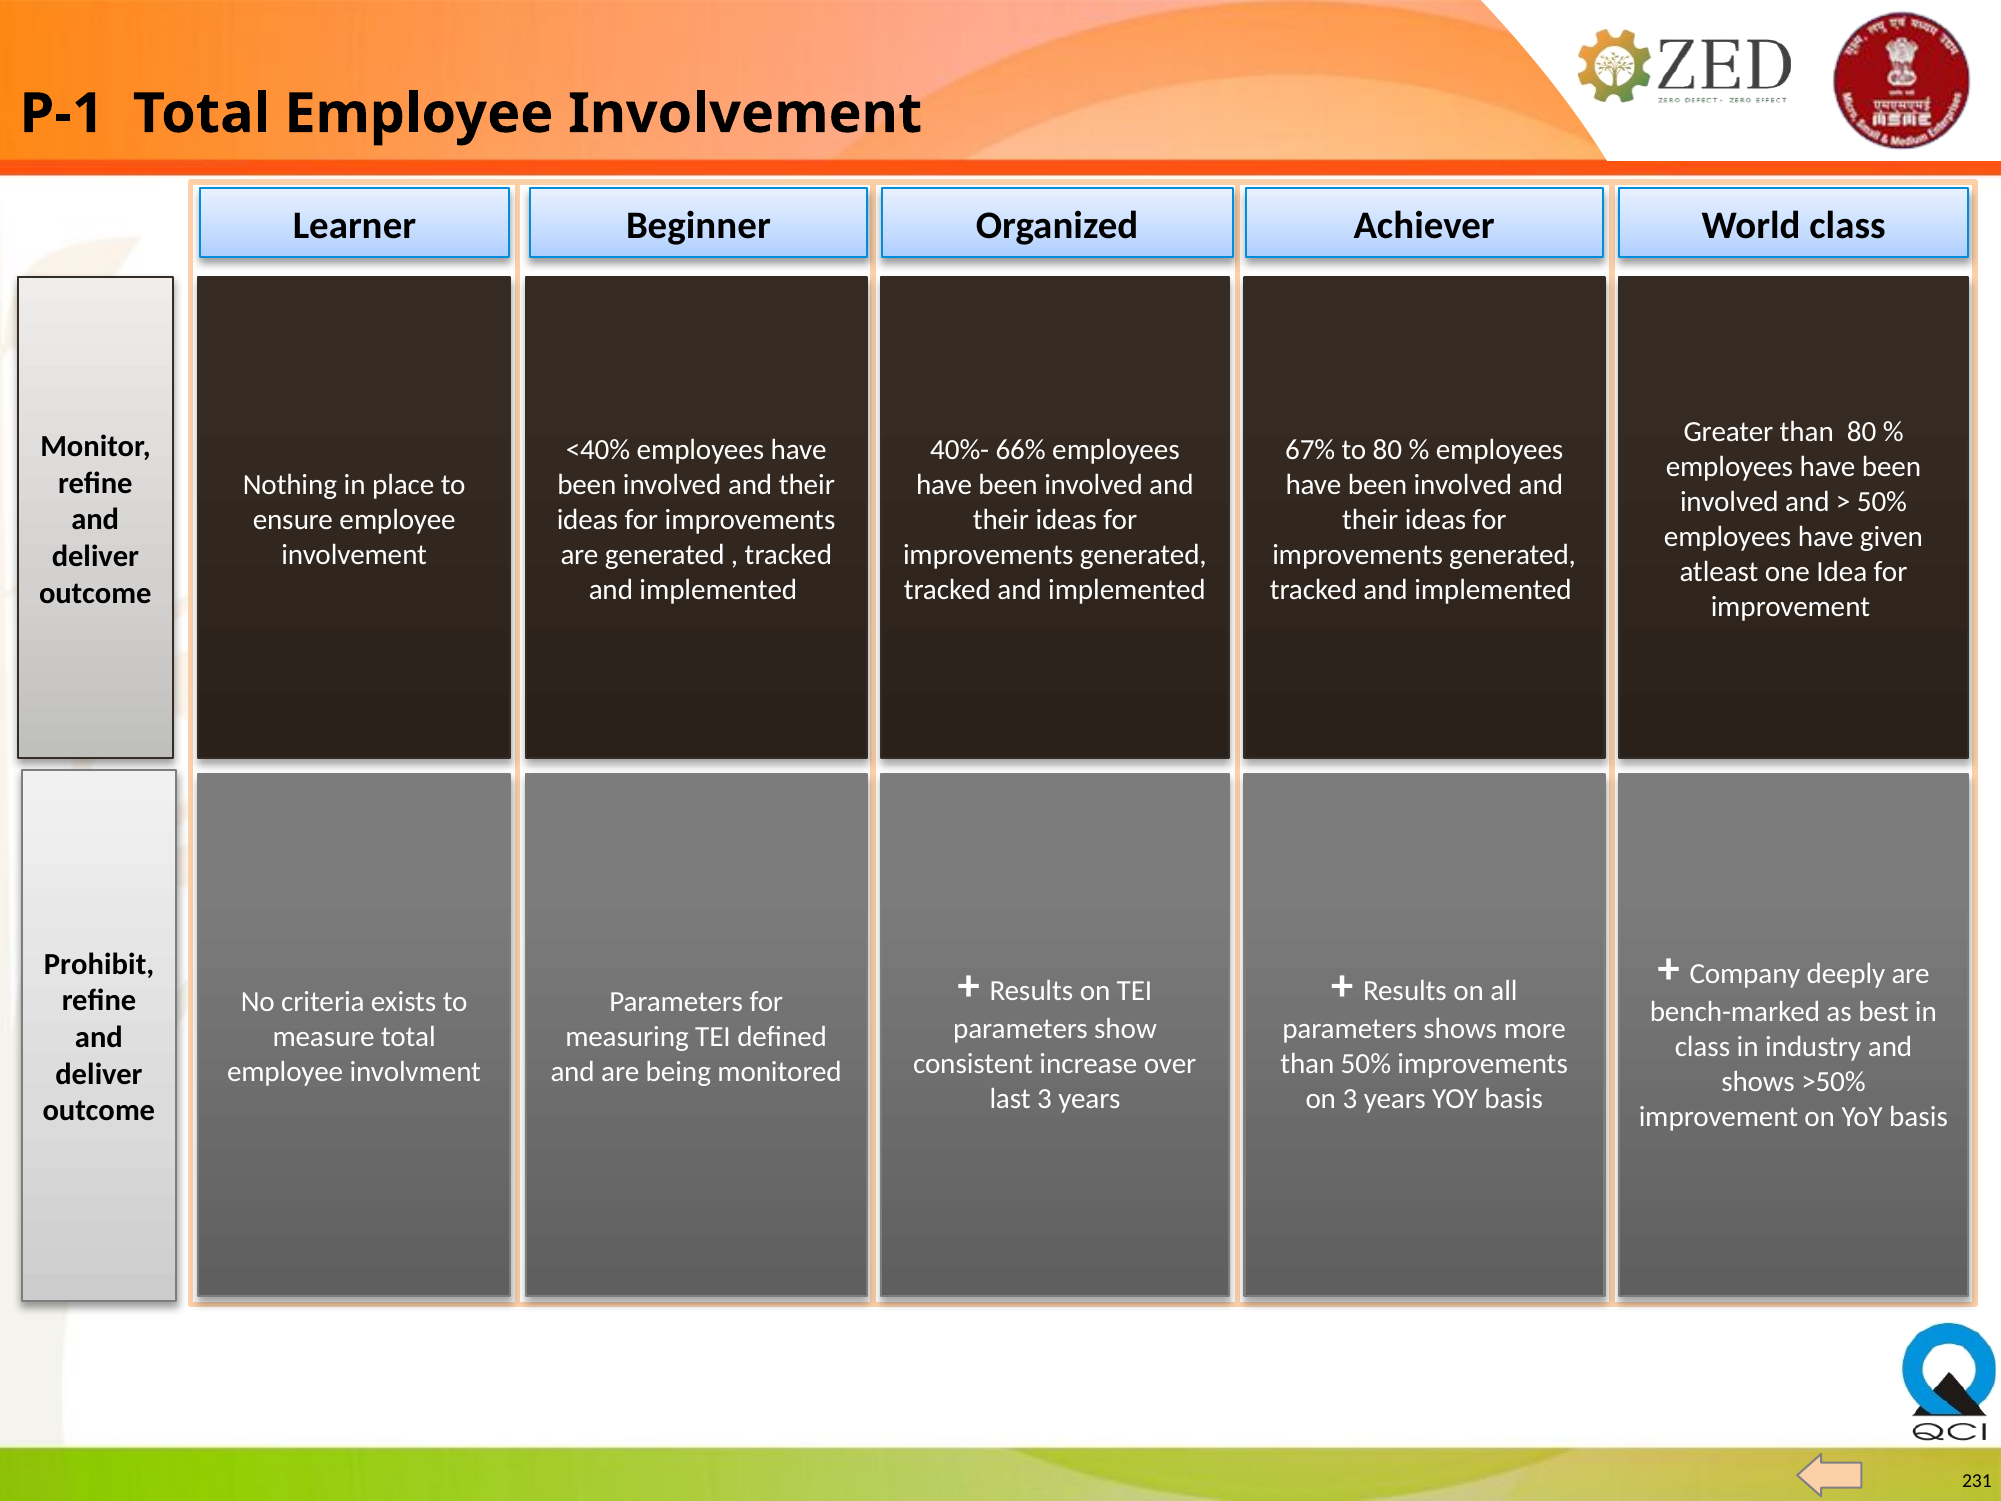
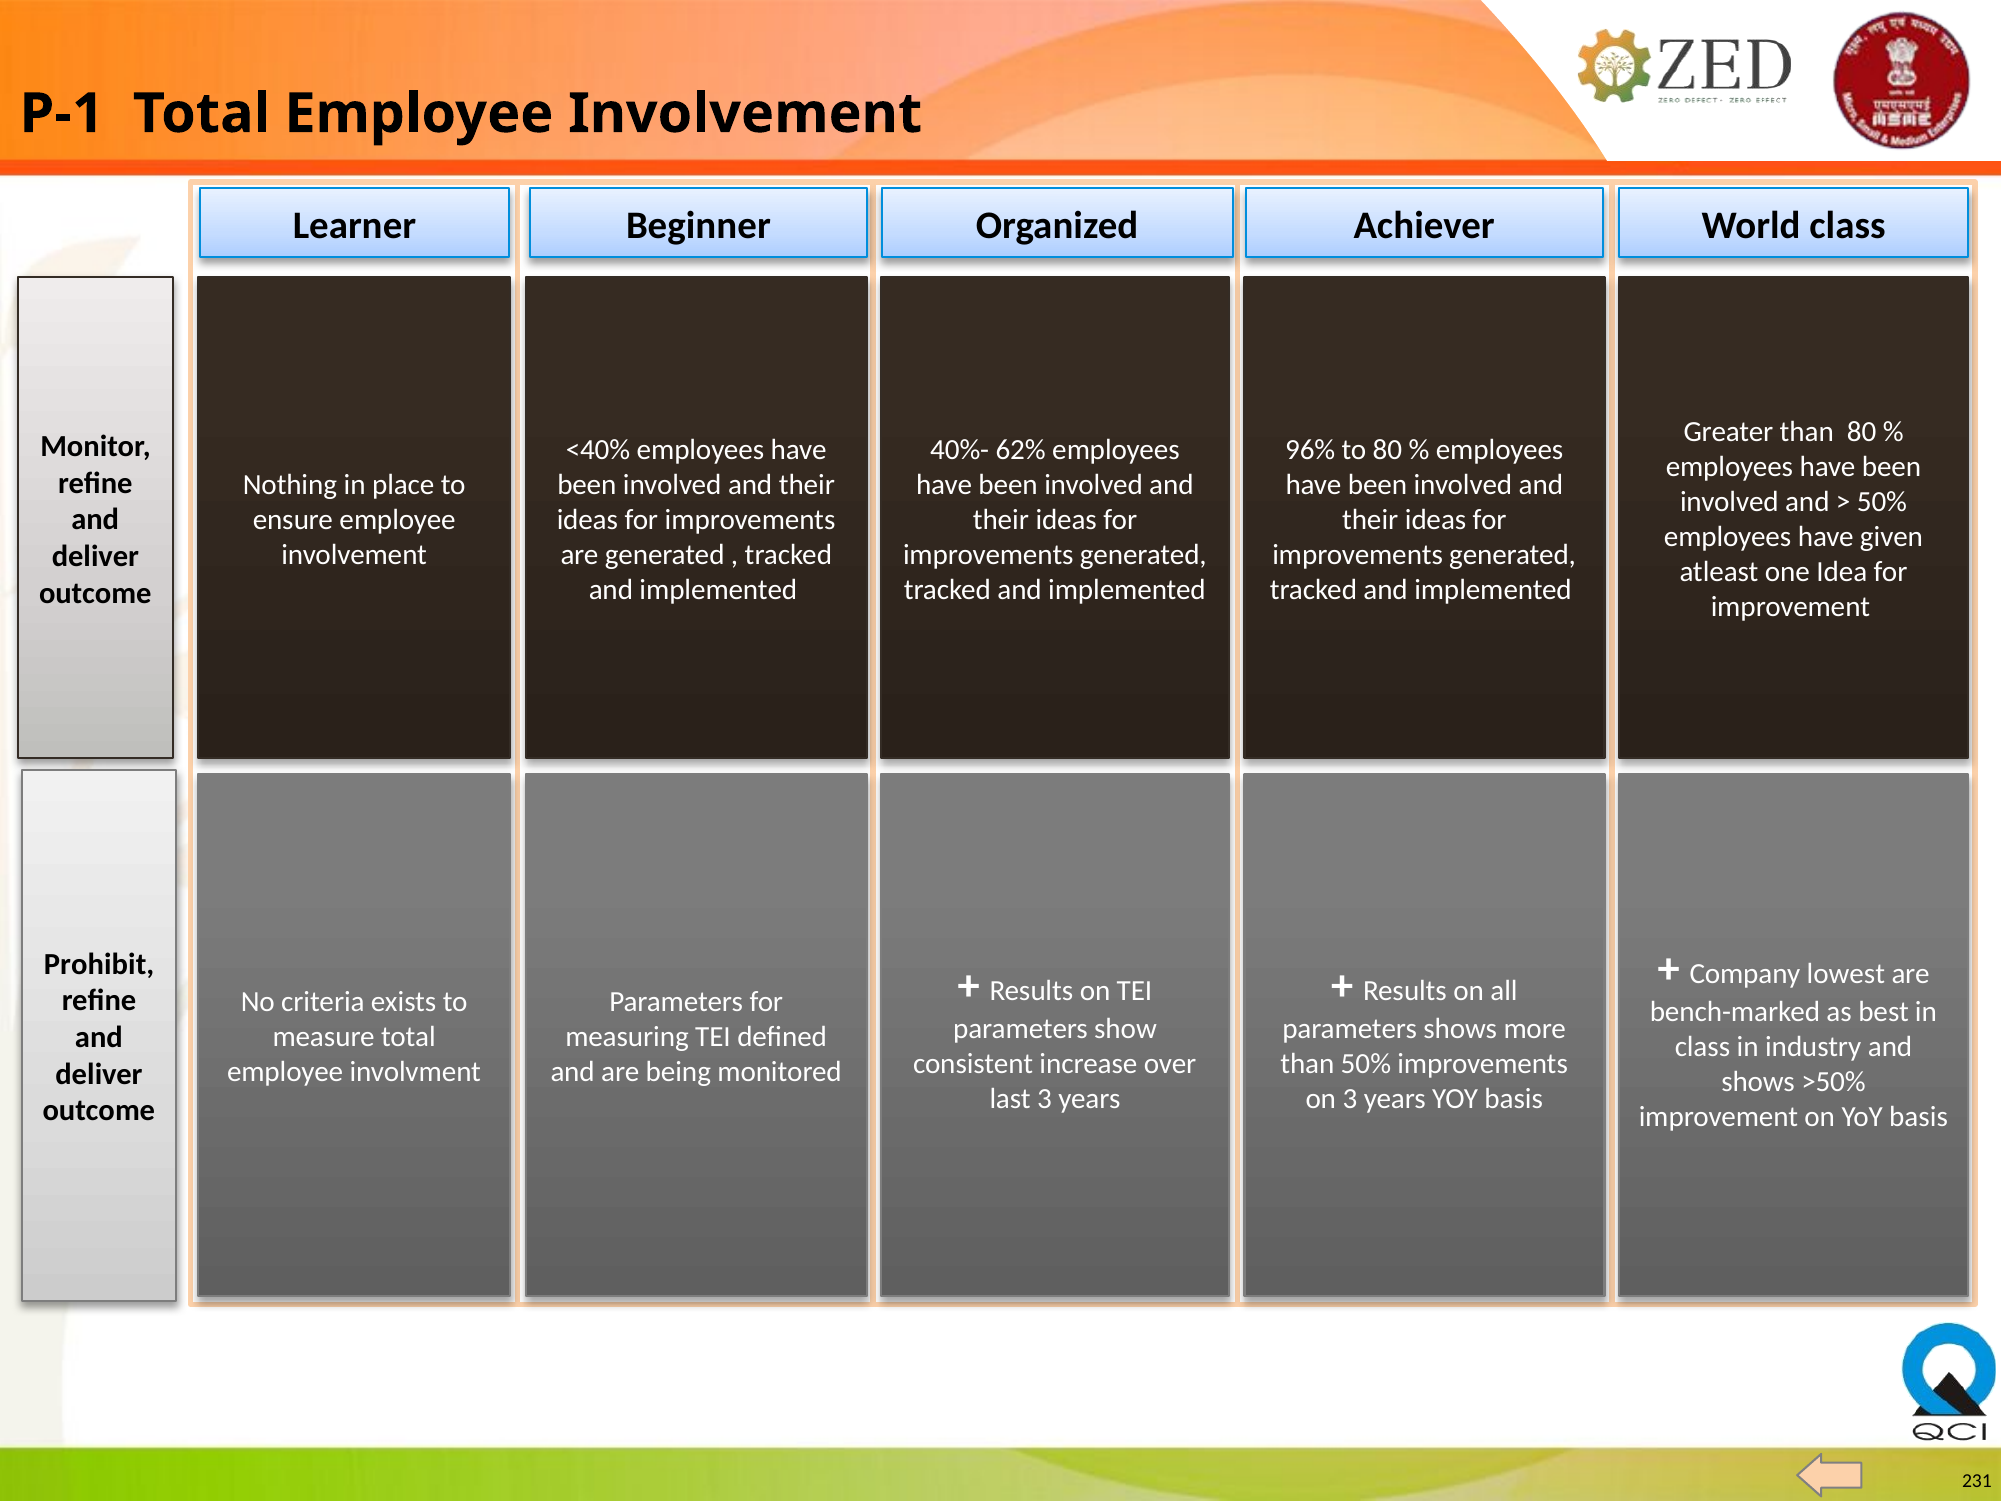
66%: 66% -> 62%
67%: 67% -> 96%
deeply: deeply -> lowest
